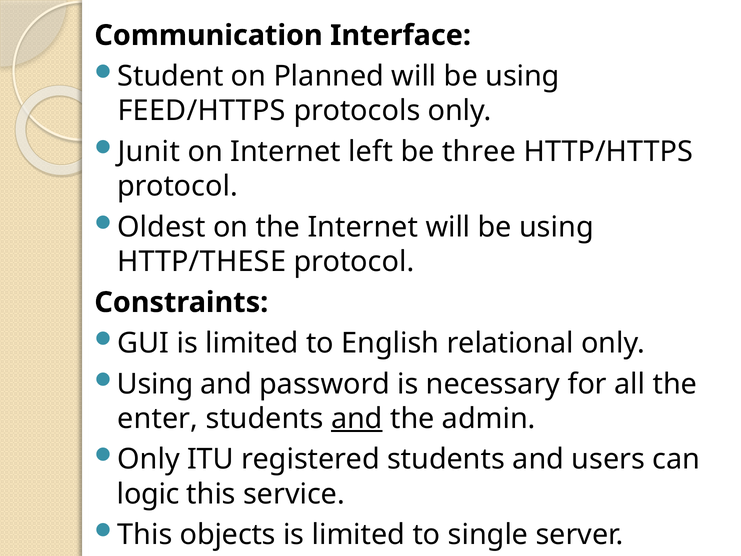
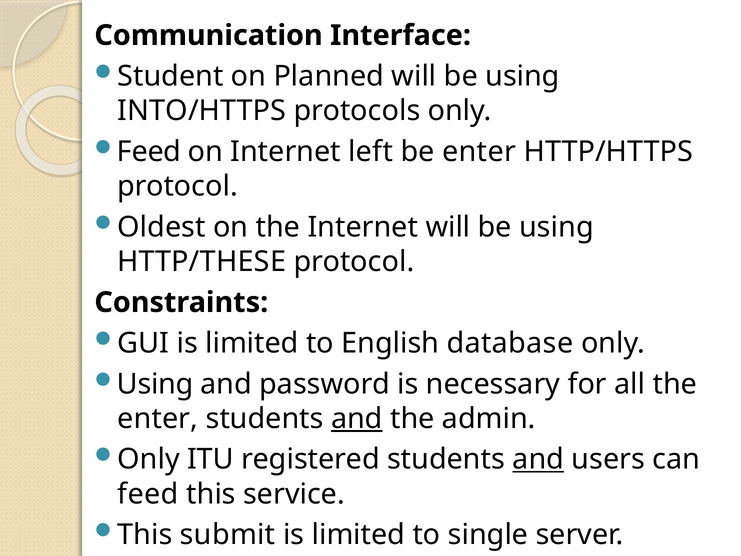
FEED/HTTPS: FEED/HTTPS -> INTO/HTTPS
Junit at (149, 152): Junit -> Feed
be three: three -> enter
relational: relational -> database
and at (538, 459) underline: none -> present
logic at (148, 494): logic -> feed
objects: objects -> submit
